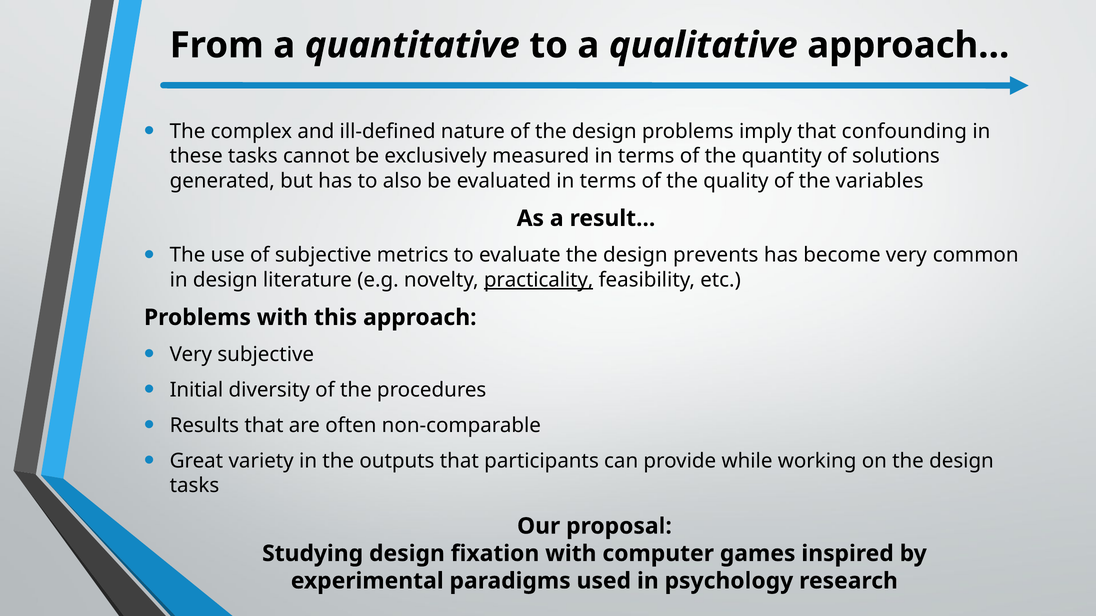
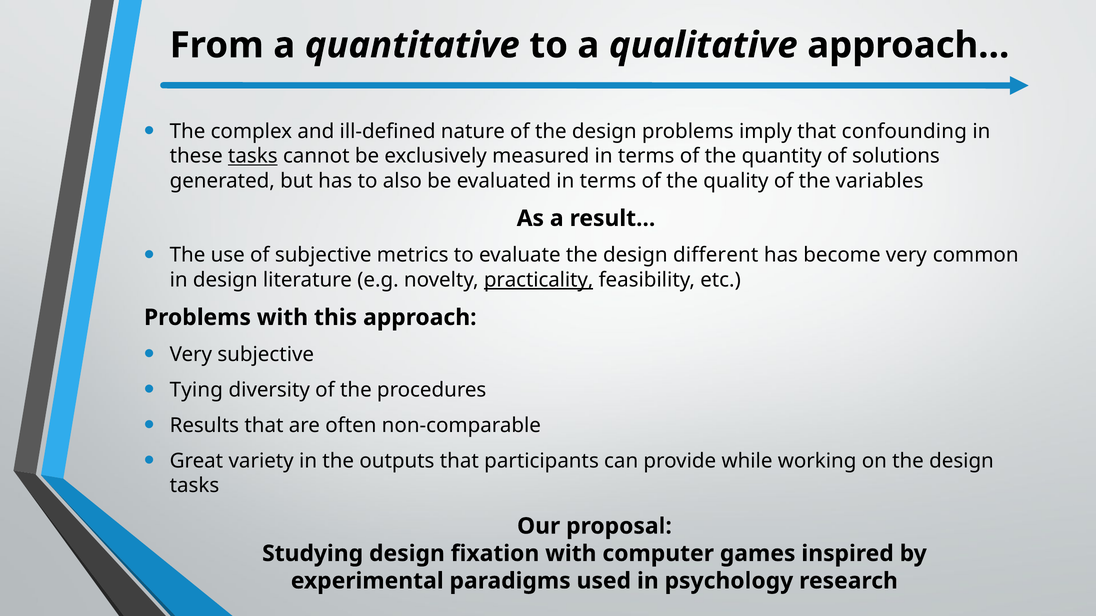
tasks at (253, 156) underline: none -> present
prevents: prevents -> different
Initial: Initial -> Tying
